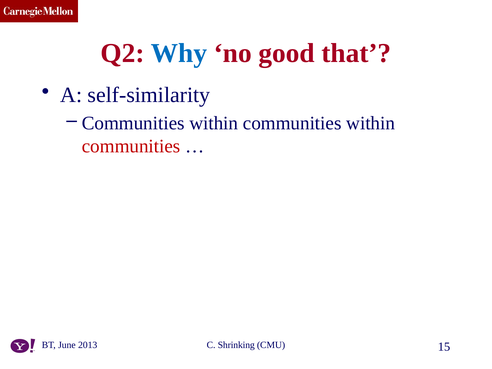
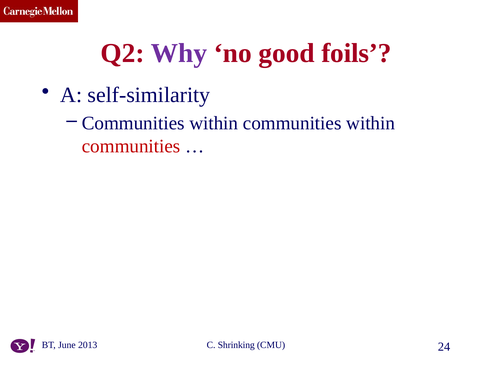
Why colour: blue -> purple
that: that -> foils
15: 15 -> 24
